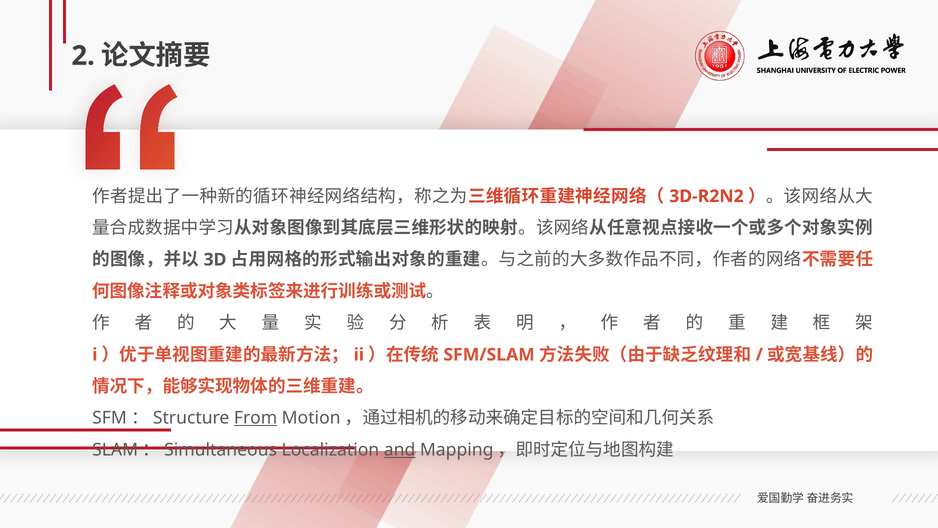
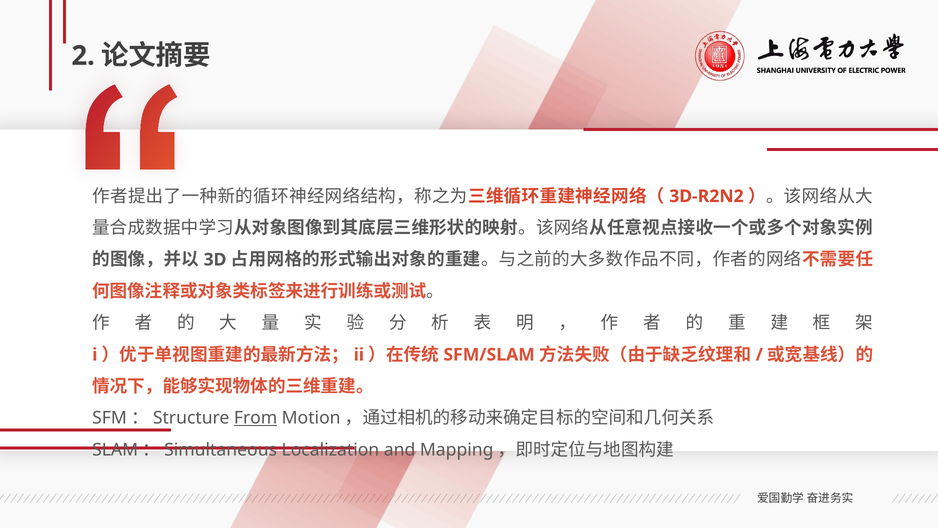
and underline: present -> none
